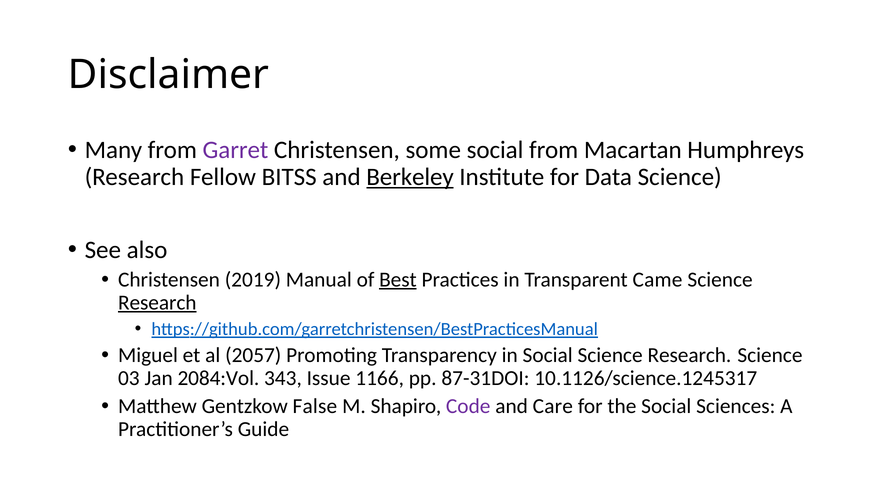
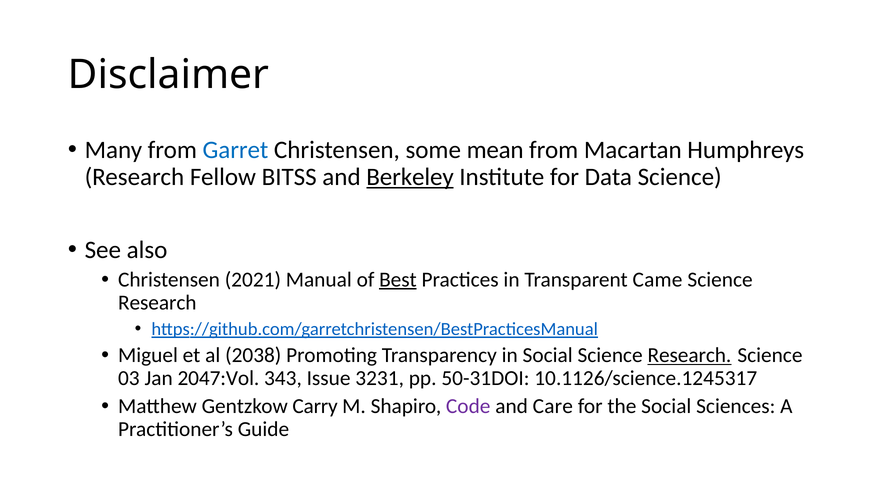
Garret colour: purple -> blue
some social: social -> mean
2019: 2019 -> 2021
Research at (157, 303) underline: present -> none
2057: 2057 -> 2038
Research at (689, 356) underline: none -> present
2084:Vol: 2084:Vol -> 2047:Vol
1166: 1166 -> 3231
87-31DOI: 87-31DOI -> 50-31DOI
False: False -> Carry
